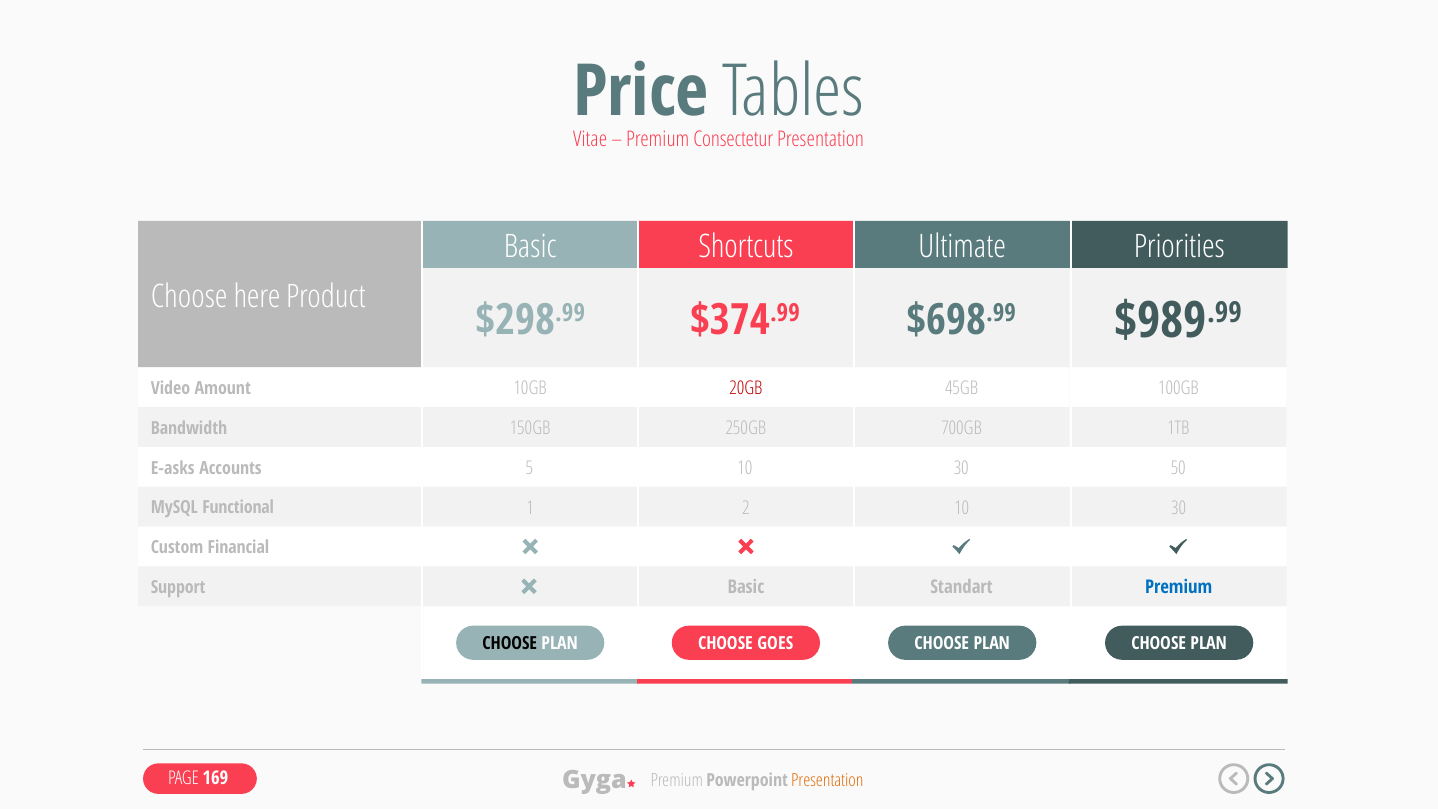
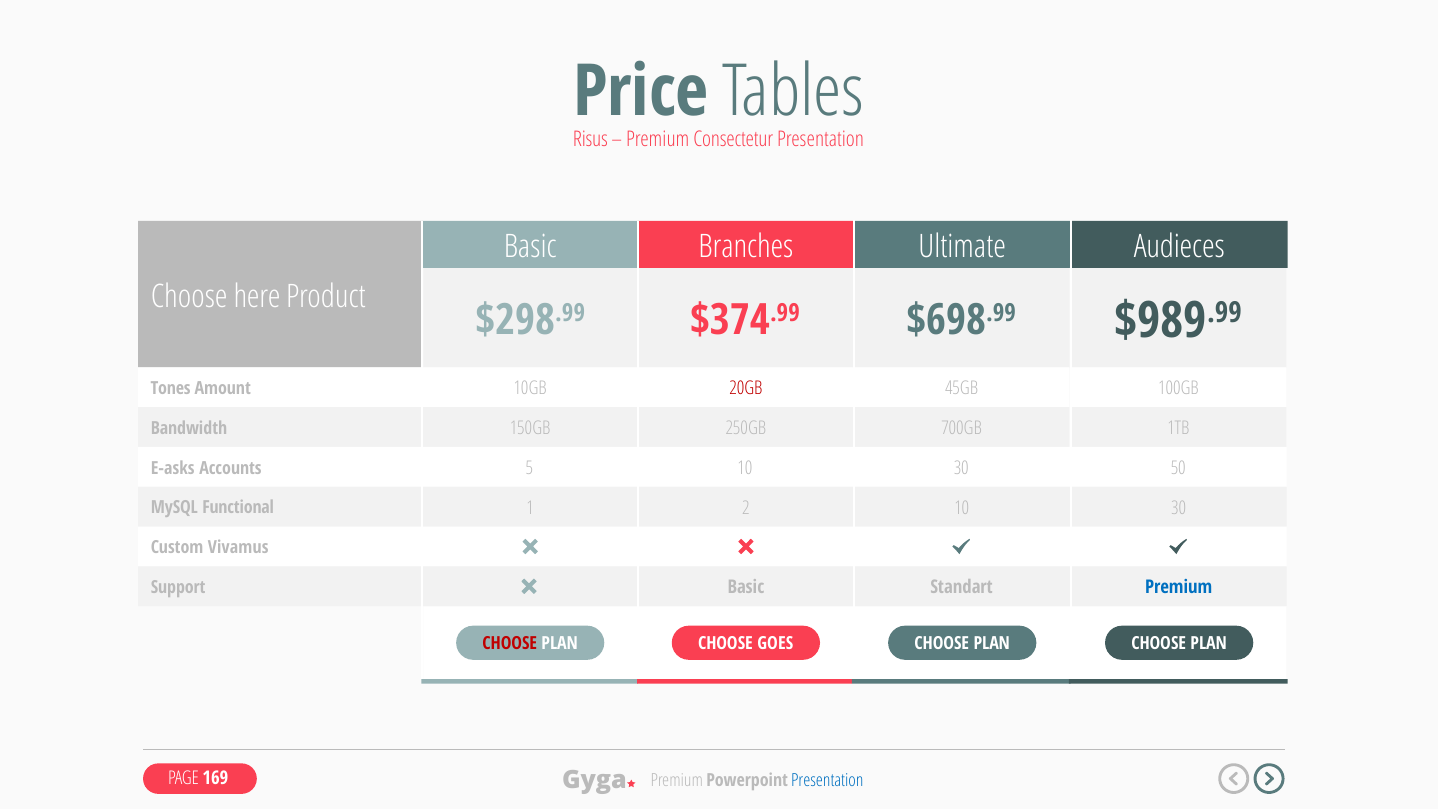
Vitae: Vitae -> Risus
Shortcuts: Shortcuts -> Branches
Priorities: Priorities -> Audieces
Video: Video -> Tones
Financial: Financial -> Vivamus
CHOOSE at (510, 644) colour: black -> red
Presentation at (827, 780) colour: orange -> blue
